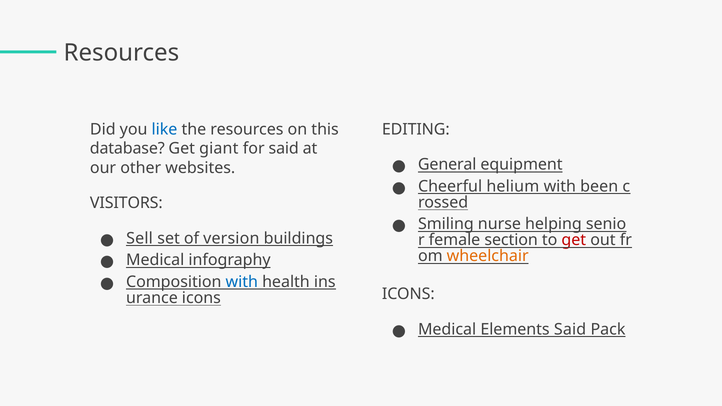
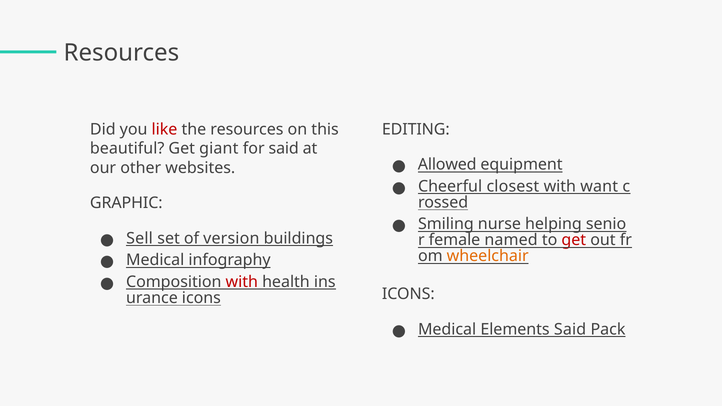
like colour: blue -> red
database: database -> beautiful
General: General -> Allowed
helium: helium -> closest
been: been -> want
VISITORS: VISITORS -> GRAPHIC
section: section -> named
with at (242, 282) colour: blue -> red
